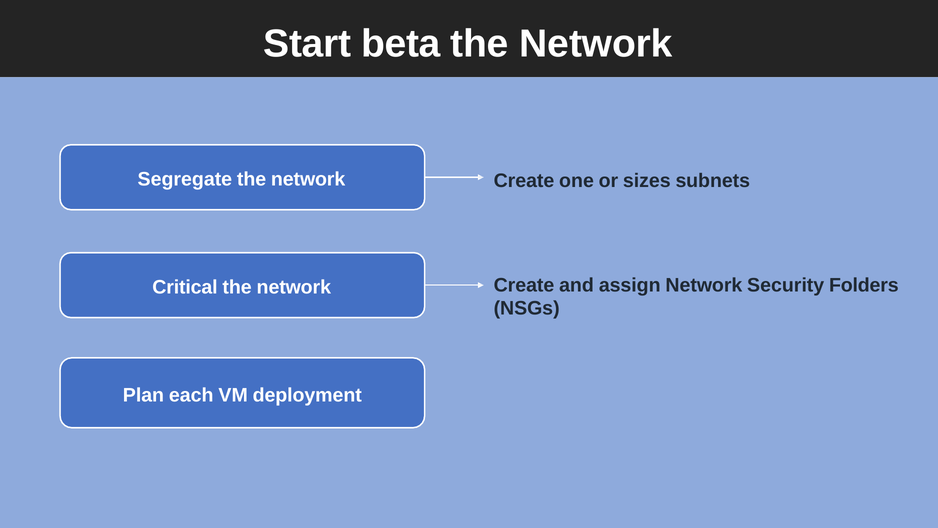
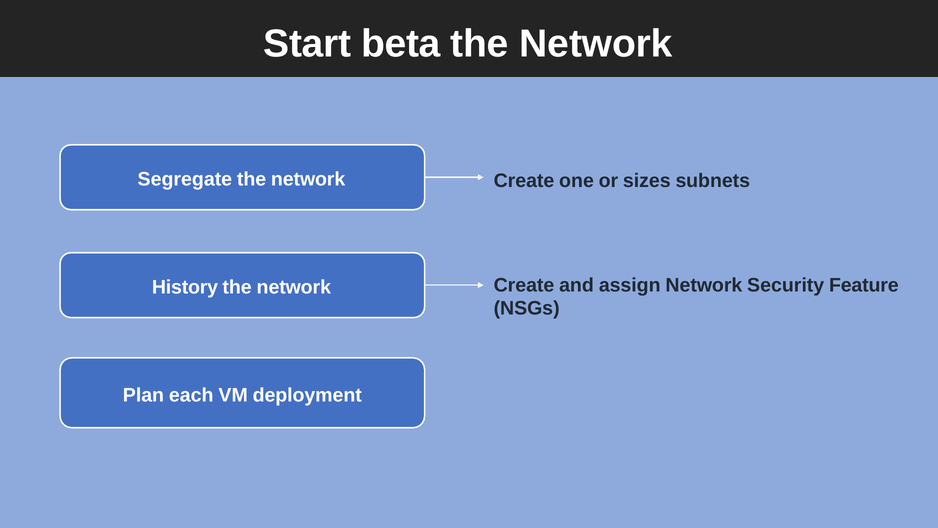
Folders: Folders -> Feature
Critical: Critical -> History
